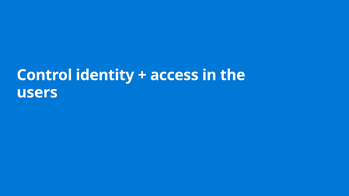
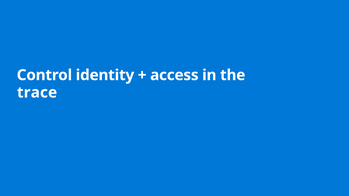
users: users -> trace
